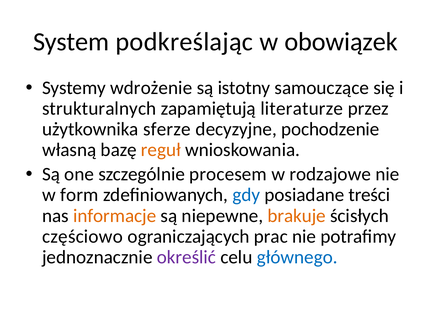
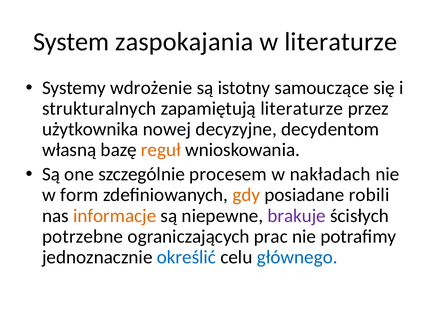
podkreślając: podkreślając -> zaspokajania
w obowiązek: obowiązek -> literaturze
sferze: sferze -> nowej
pochodzenie: pochodzenie -> decydentom
rodzajowe: rodzajowe -> nakładach
gdy colour: blue -> orange
treści: treści -> robili
brakuje colour: orange -> purple
częściowo: częściowo -> potrzebne
określić colour: purple -> blue
